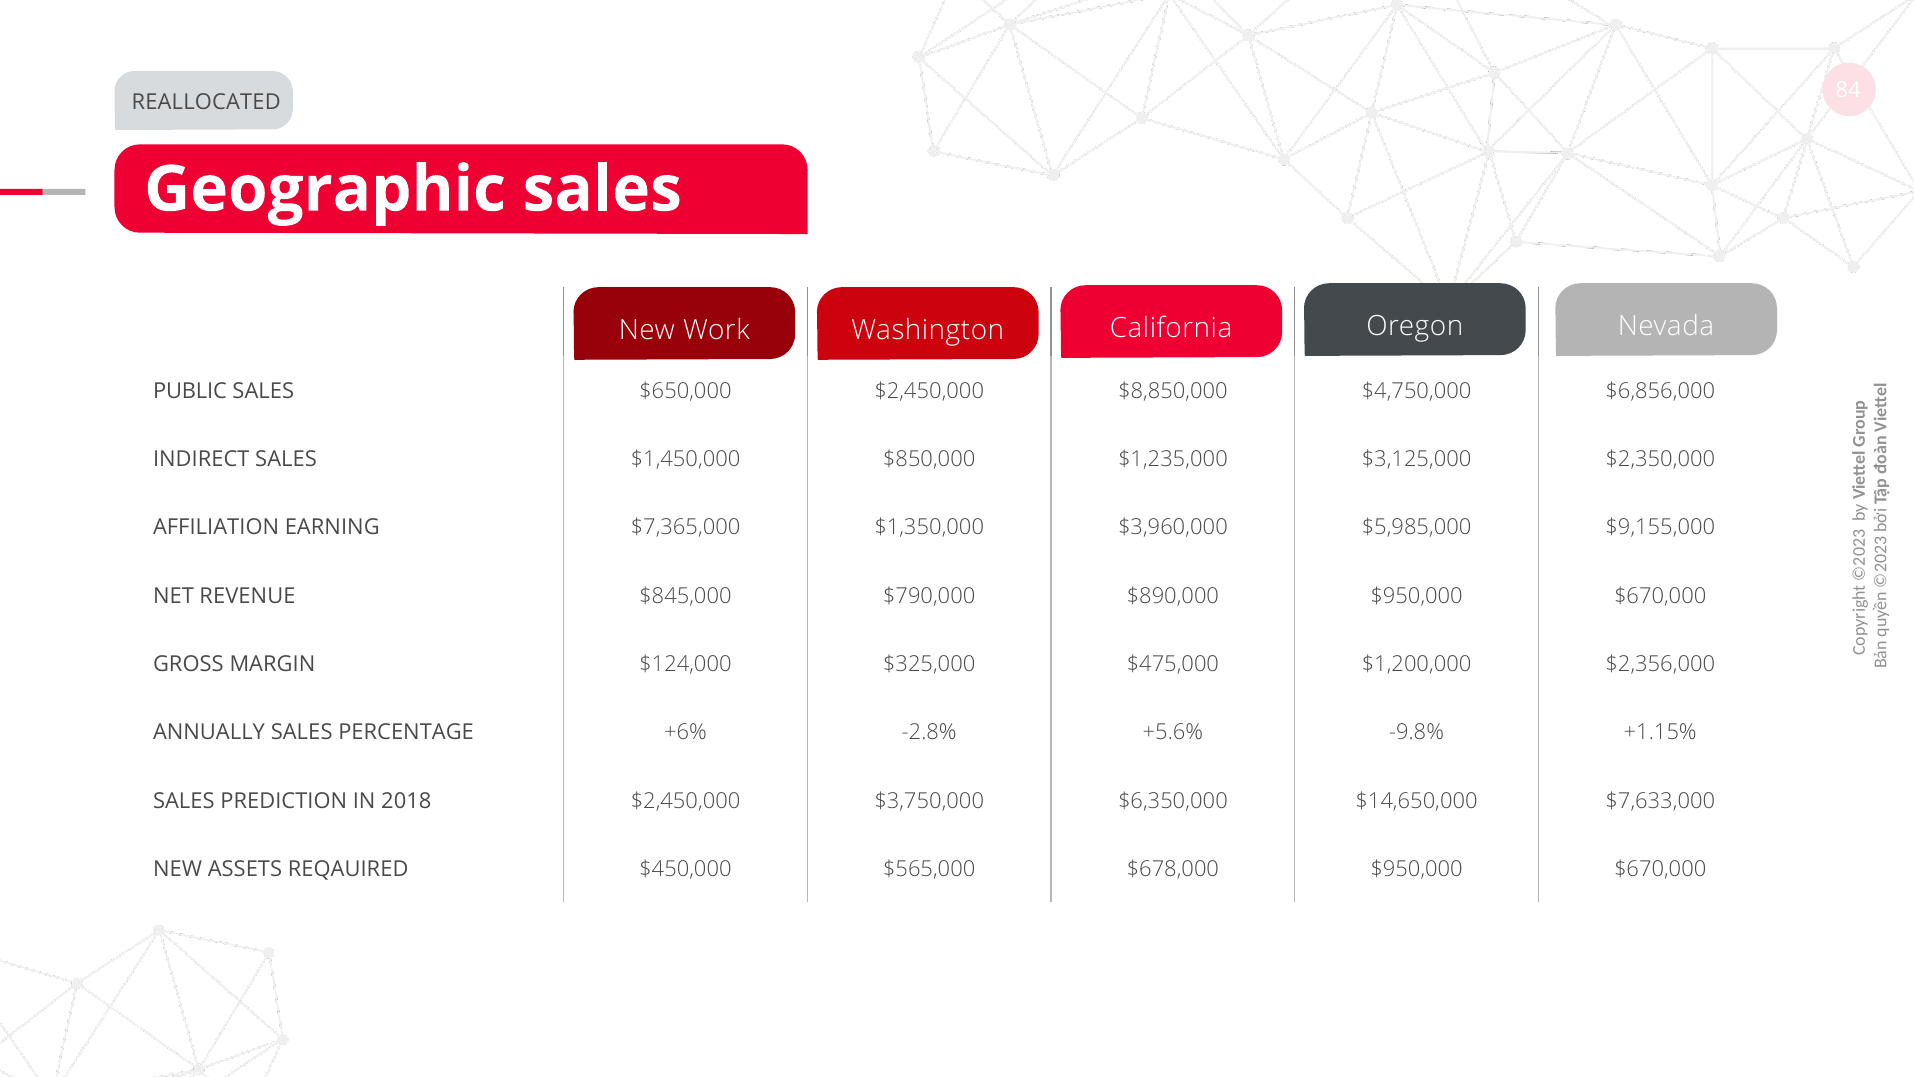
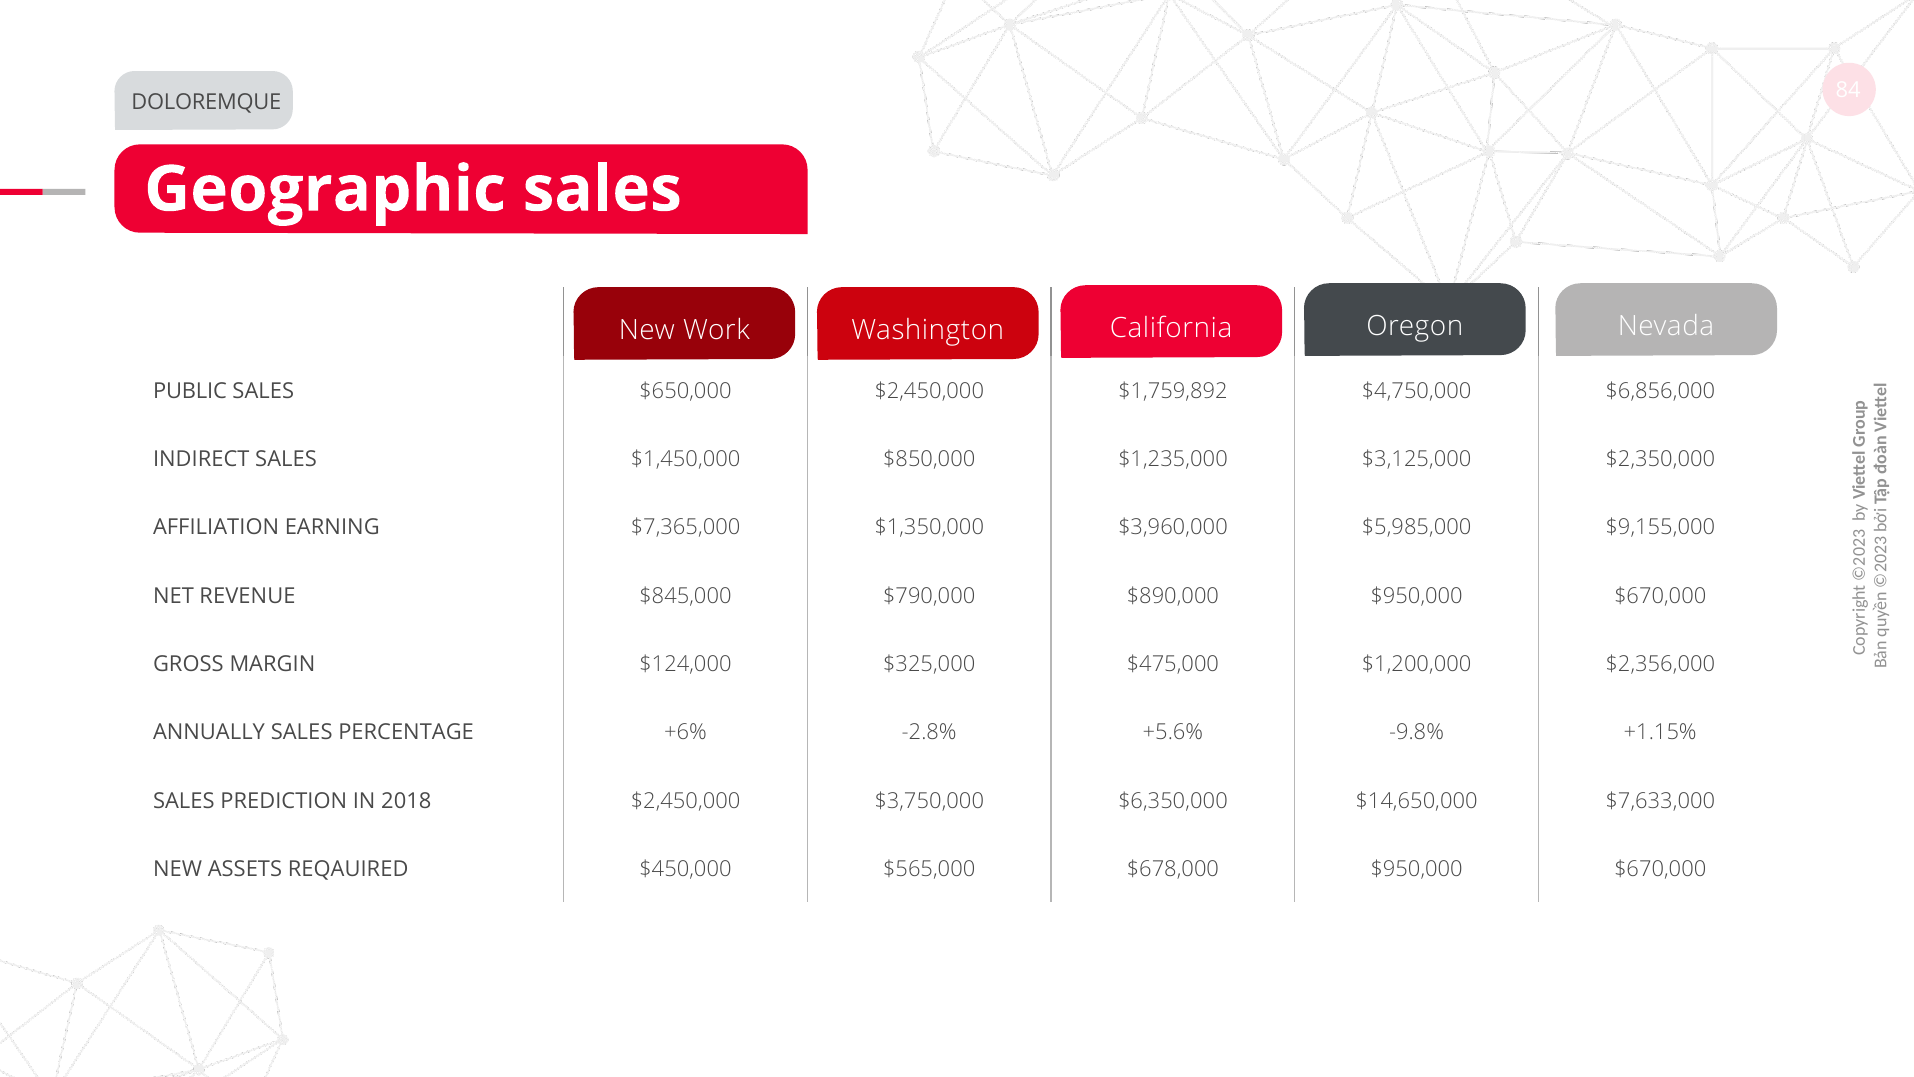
REALLOCATED: REALLOCATED -> DOLOREMQUE
$8,850,000: $8,850,000 -> $1,759,892
